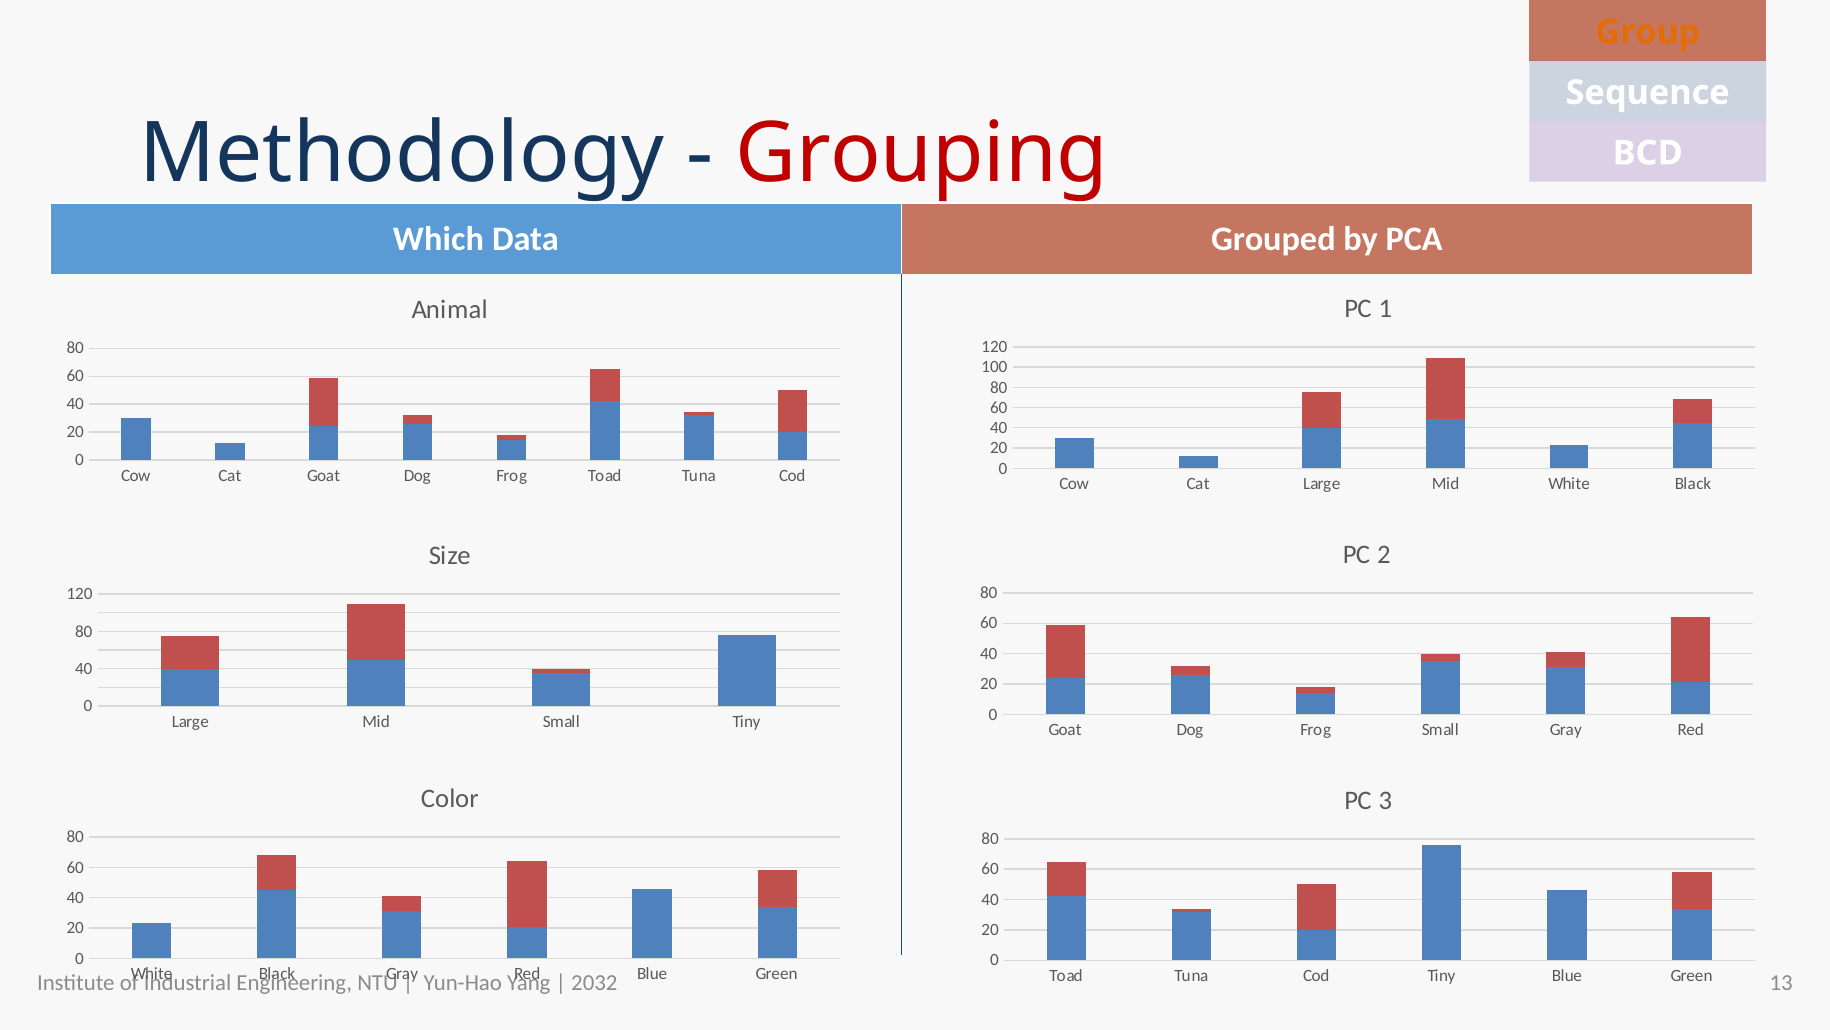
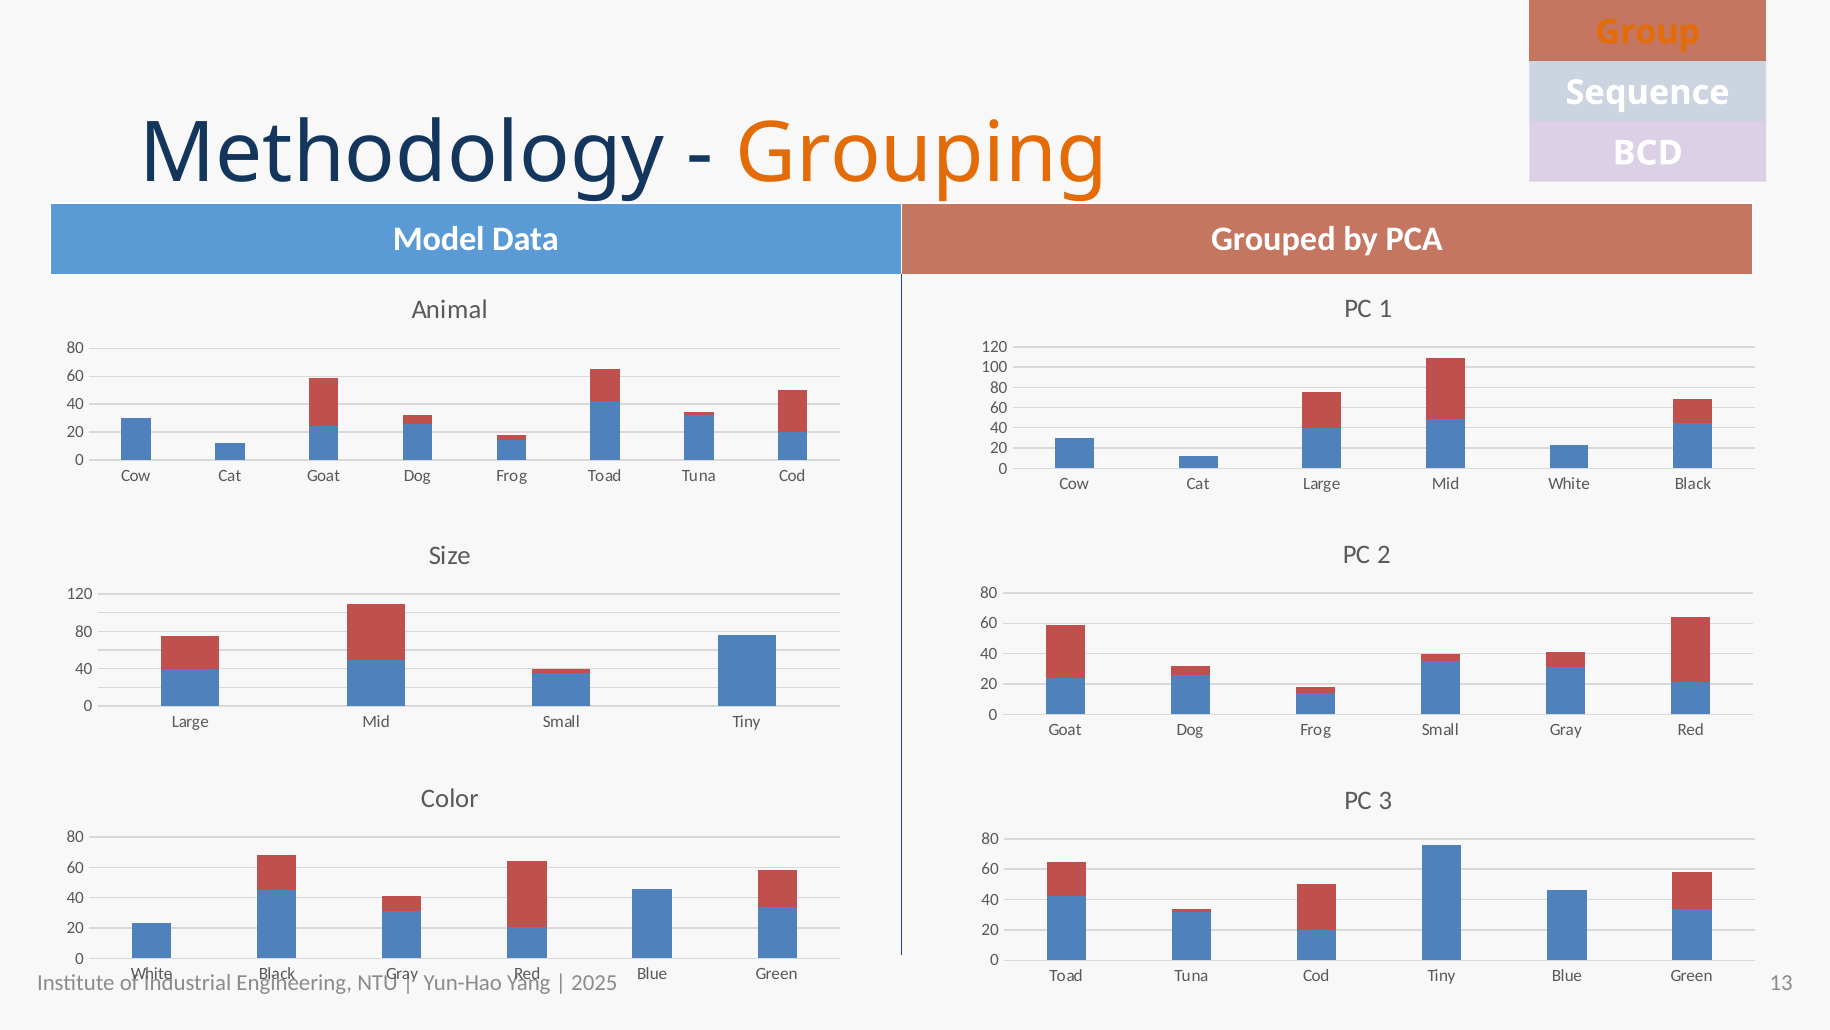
Grouping colour: red -> orange
Which: Which -> Model
2032: 2032 -> 2025
